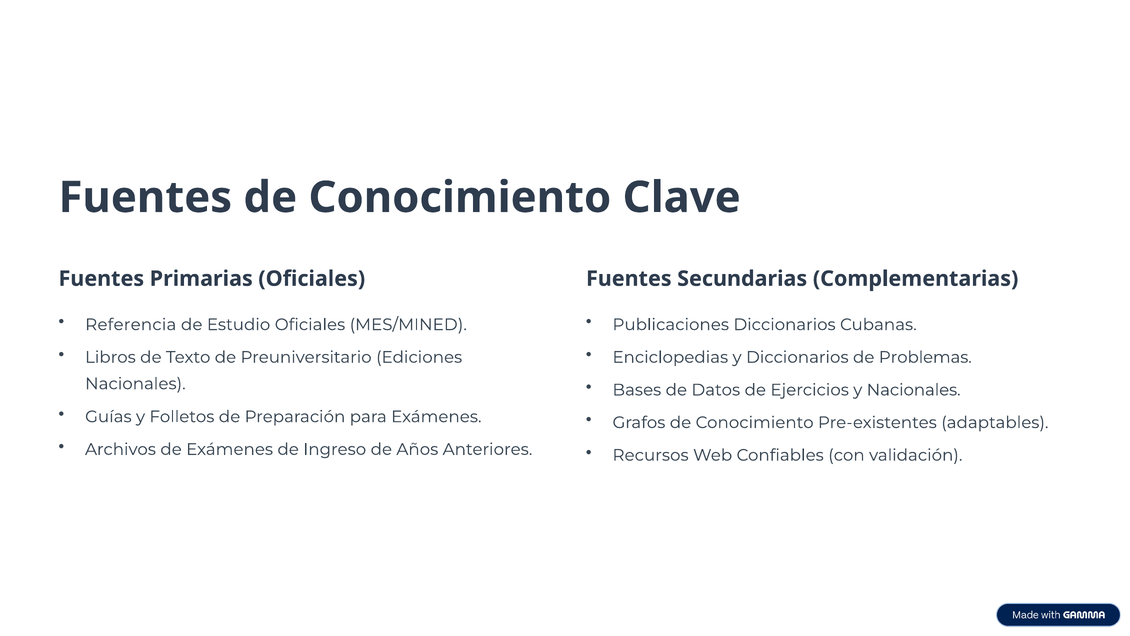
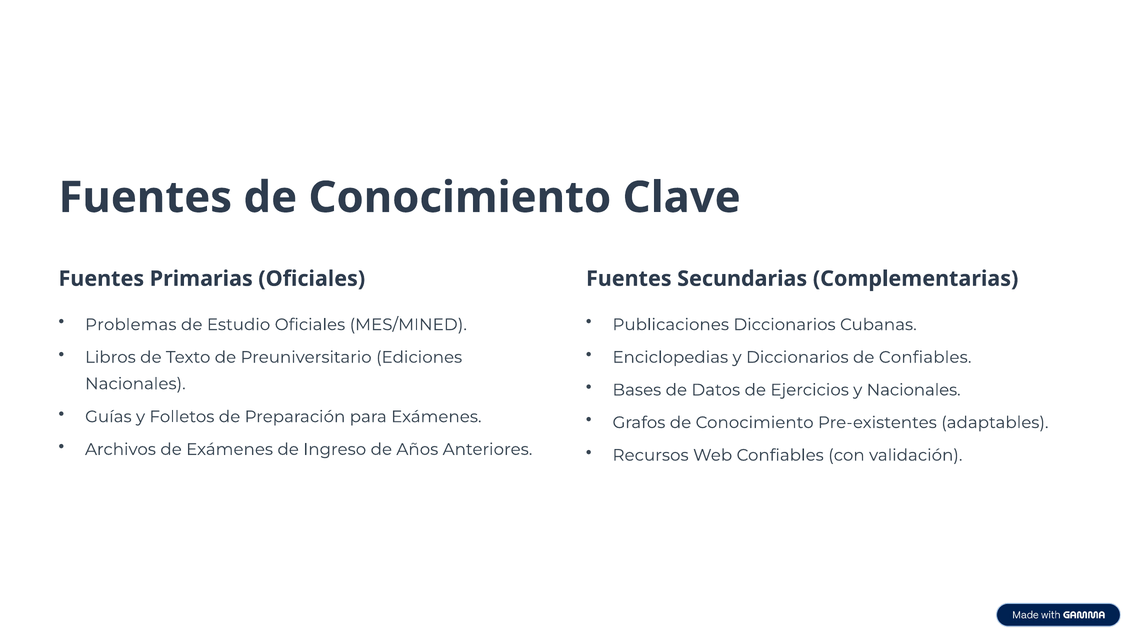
Referencia: Referencia -> Problemas
de Problemas: Problemas -> Confiables
